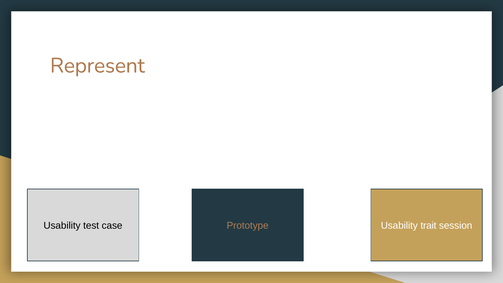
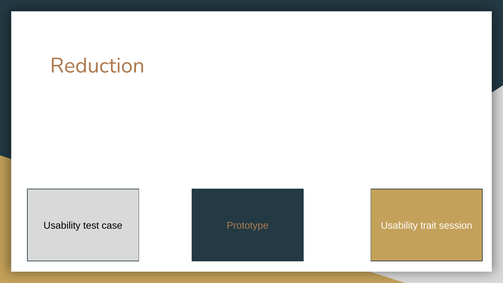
Represent: Represent -> Reduction
